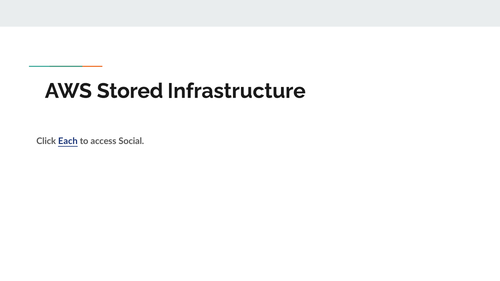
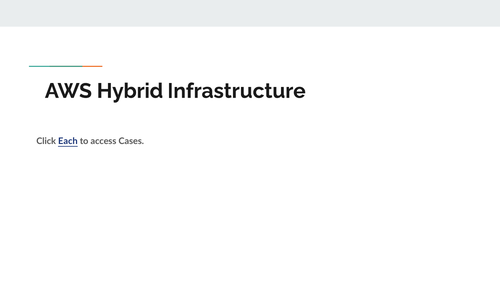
Stored: Stored -> Hybrid
Social: Social -> Cases
